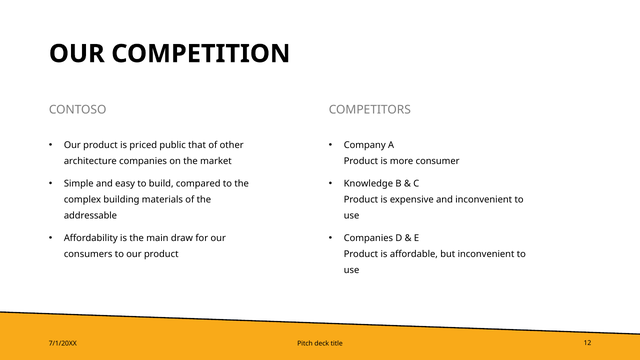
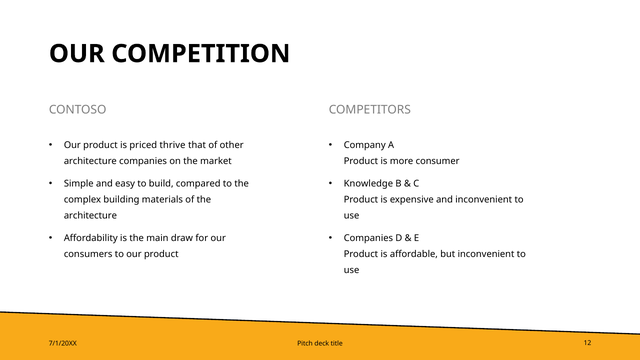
public: public -> thrive
addressable at (90, 216): addressable -> architecture
